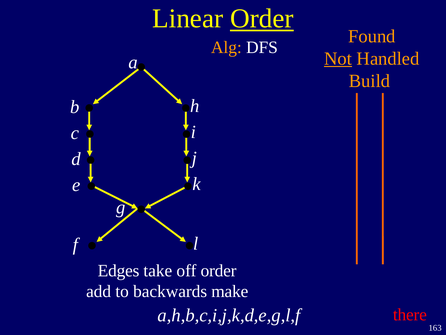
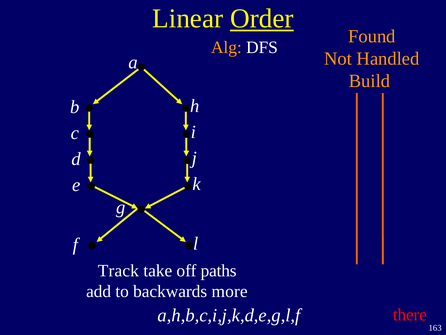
Not underline: present -> none
Edges: Edges -> Track
off order: order -> paths
make: make -> more
